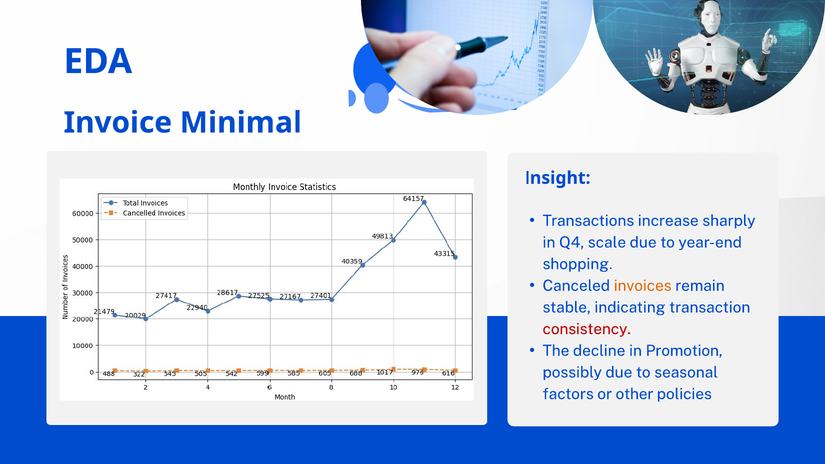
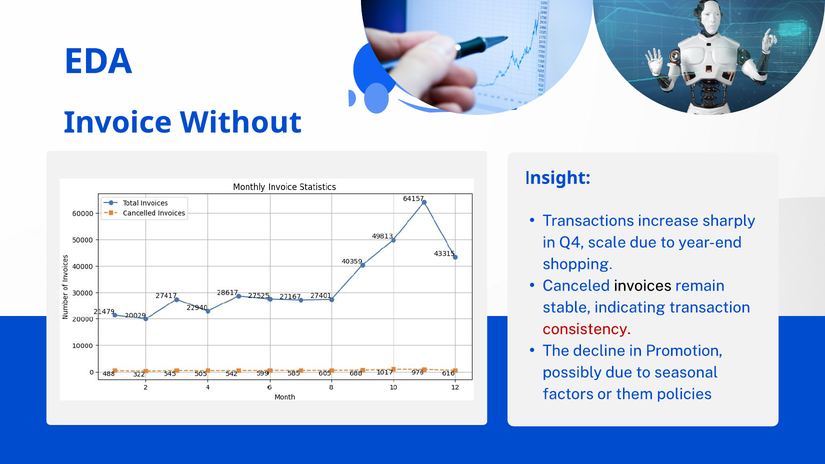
Minimal: Minimal -> Without
invoices colour: orange -> black
other: other -> them
